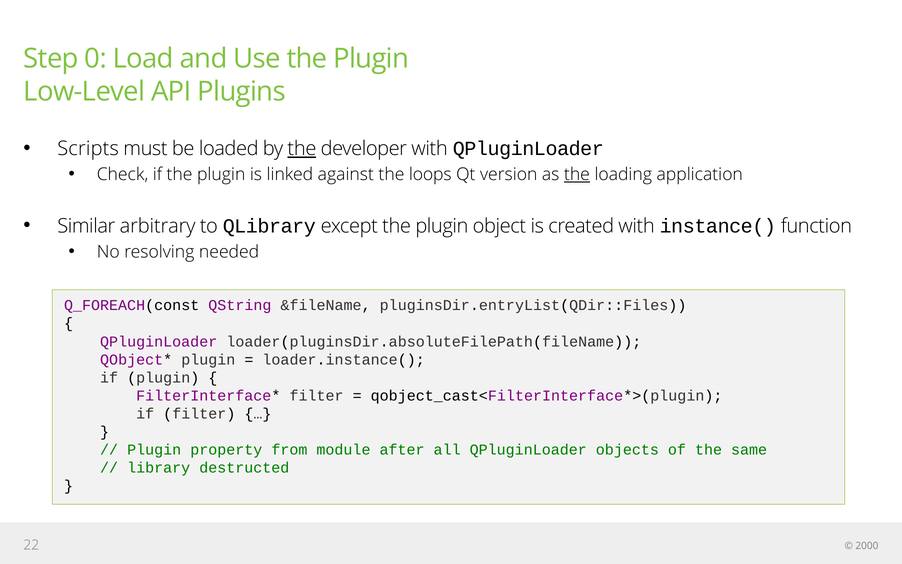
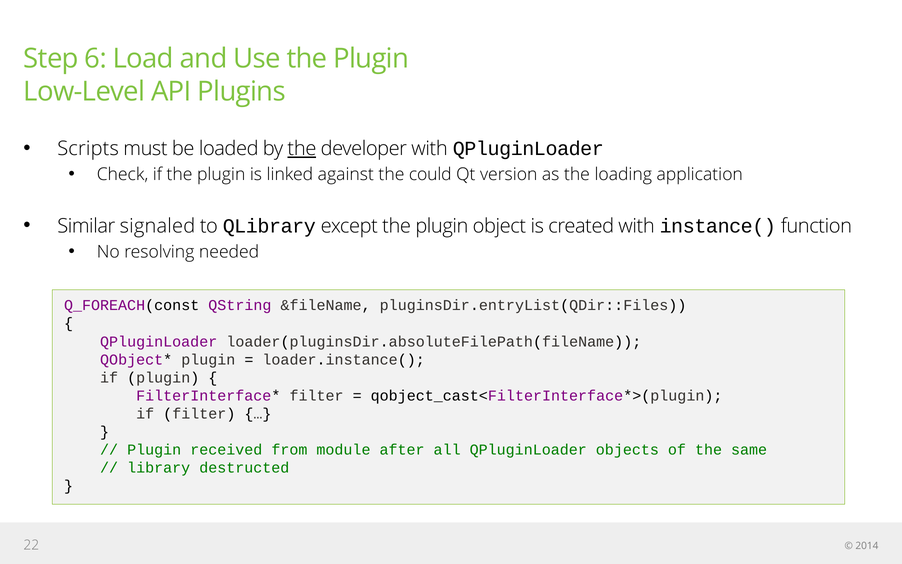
0: 0 -> 6
loops: loops -> could
the at (577, 175) underline: present -> none
arbitrary: arbitrary -> signaled
property: property -> received
2000: 2000 -> 2014
